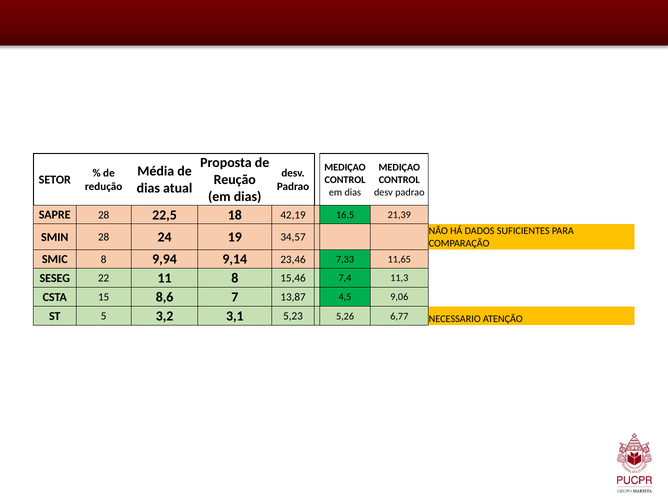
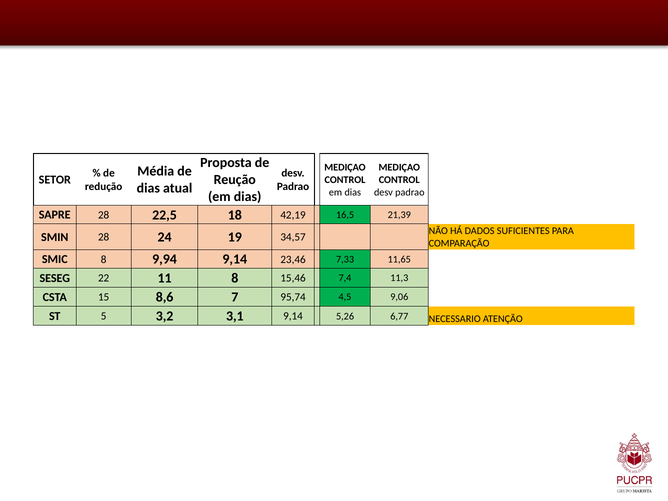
13,87: 13,87 -> 95,74
3,1 5,23: 5,23 -> 9,14
